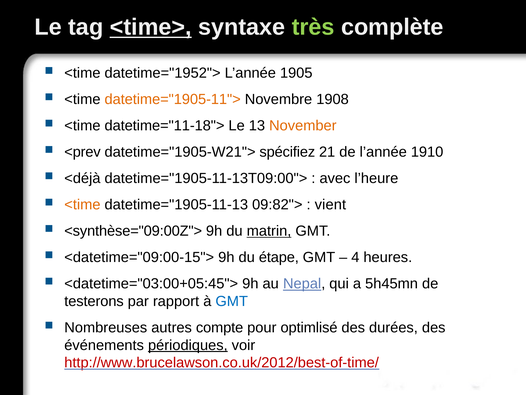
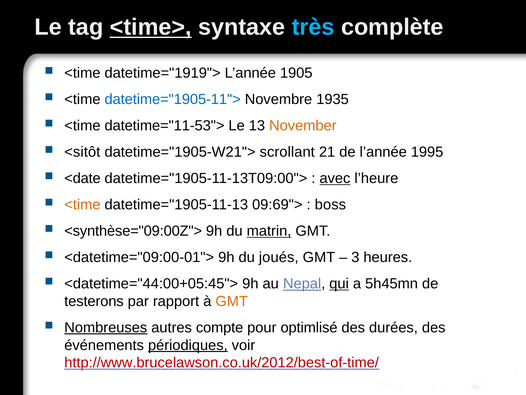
très colour: light green -> light blue
datetime="1952">: datetime="1952"> -> datetime="1919">
datetime="1905-11"> colour: orange -> blue
1908: 1908 -> 1935
datetime="11-18">: datetime="11-18"> -> datetime="11-53">
<prev: <prev -> <sitôt
spécifiez: spécifiez -> scrollant
1910: 1910 -> 1995
<déjà: <déjà -> <date
avec underline: none -> present
09:82">: 09:82"> -> 09:69">
vient: vient -> boss
<datetime="09:00-15">: <datetime="09:00-15"> -> <datetime="09:00-01">
étape: étape -> joués
4: 4 -> 3
<datetime="03:00+05:45">: <datetime="03:00+05:45"> -> <datetime="44:00+05:45">
qui underline: none -> present
GMT at (232, 301) colour: blue -> orange
Nombreuses underline: none -> present
